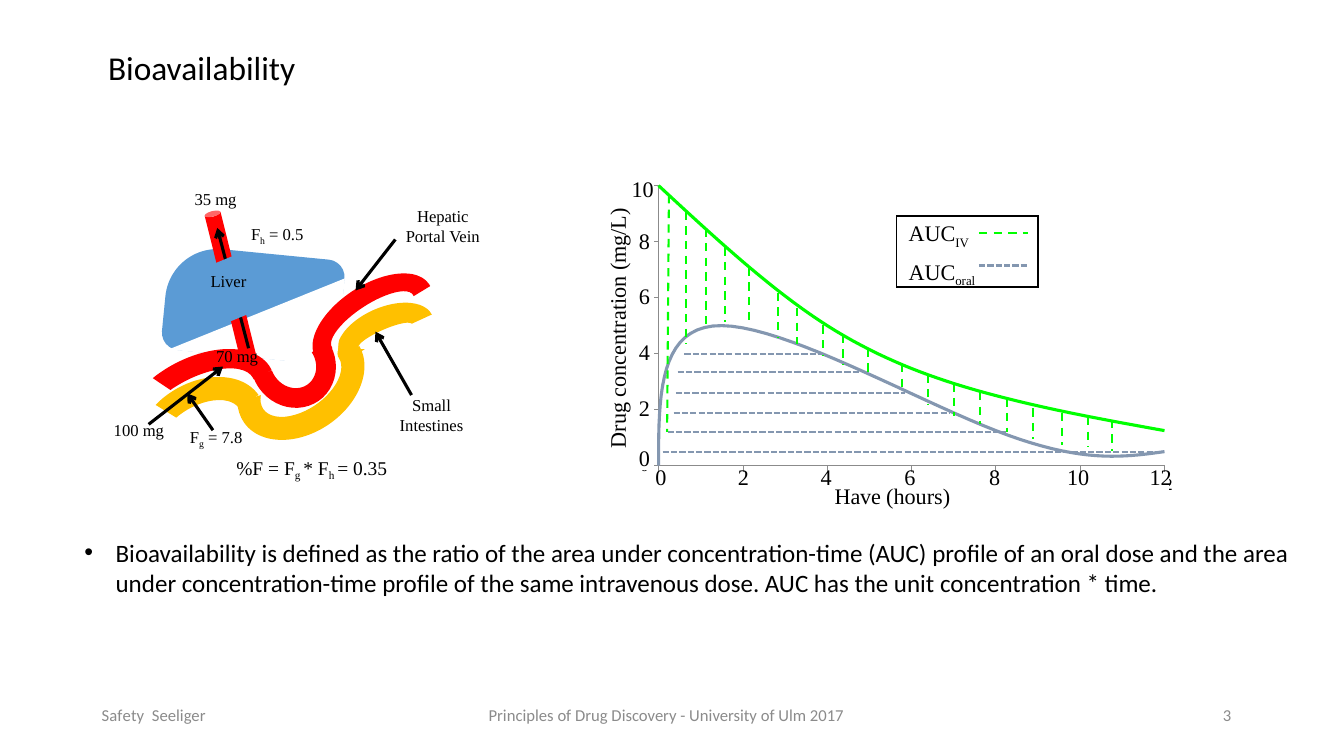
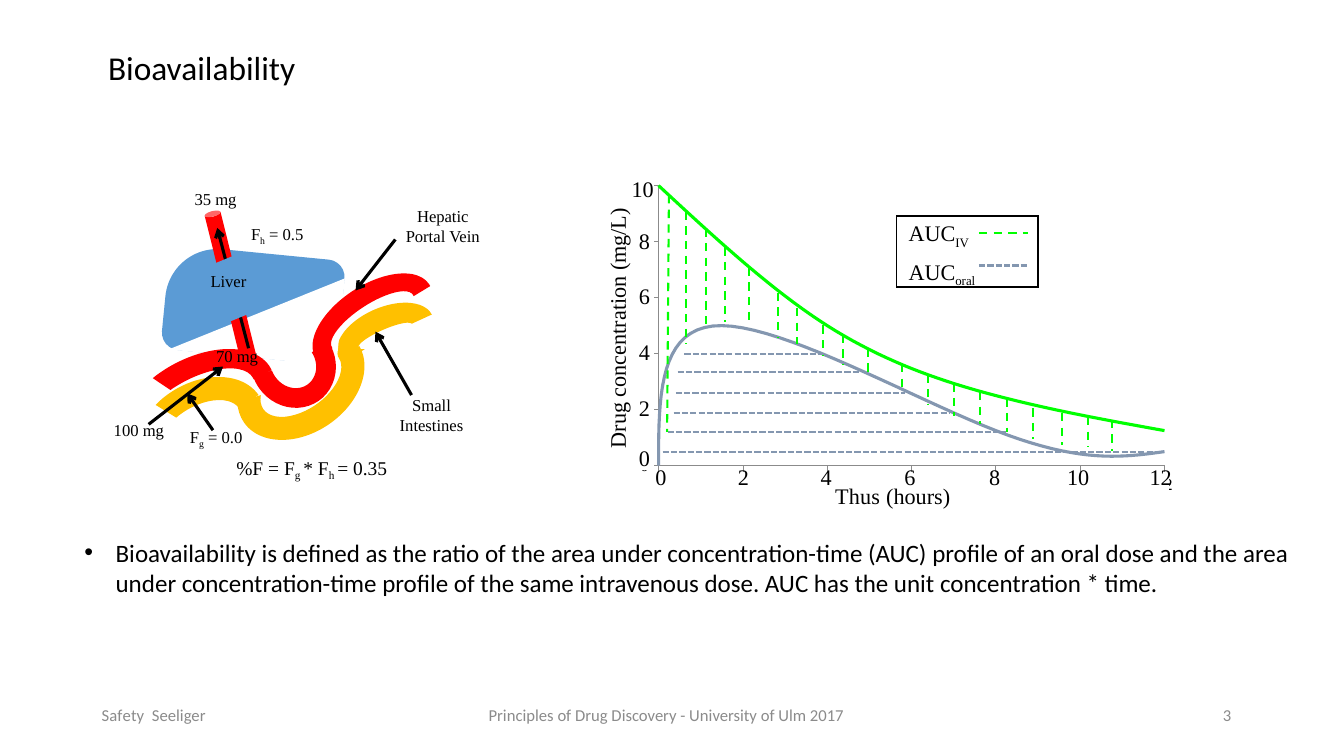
7.8: 7.8 -> 0.0
Have: Have -> Thus
